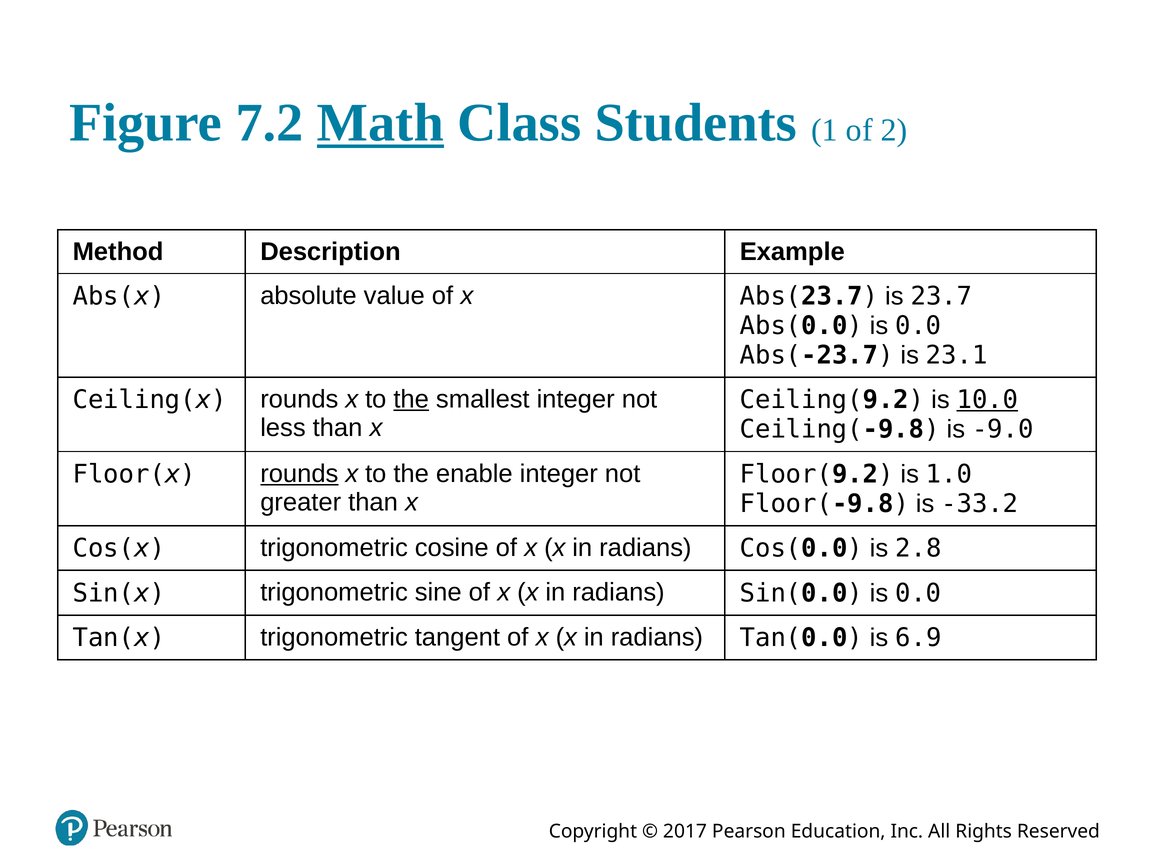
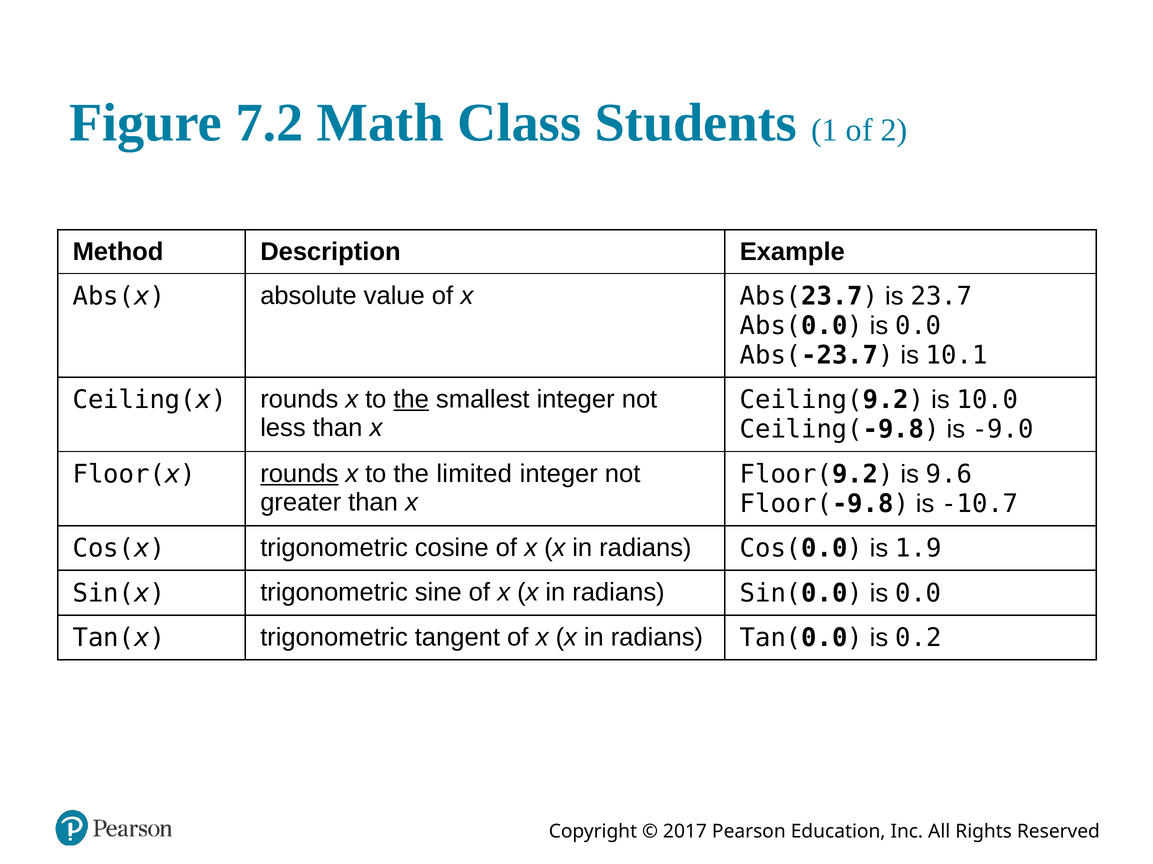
Math underline: present -> none
23.1: 23.1 -> 10.1
10.0 underline: present -> none
enable: enable -> limited
1.0: 1.0 -> 9.6
-33.2: -33.2 -> -10.7
2.8: 2.8 -> 1.9
6.9: 6.9 -> 0.2
